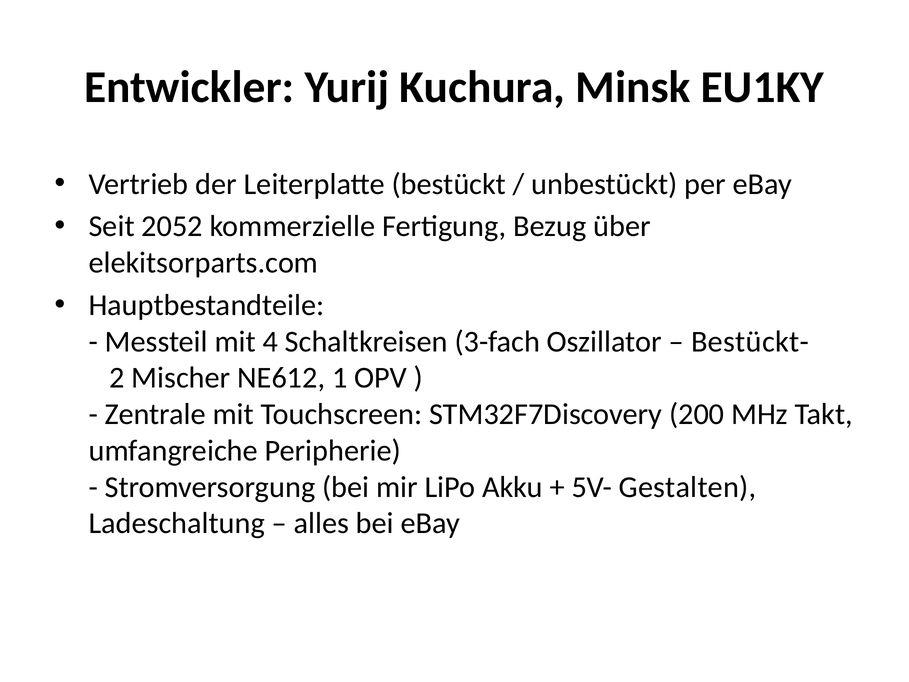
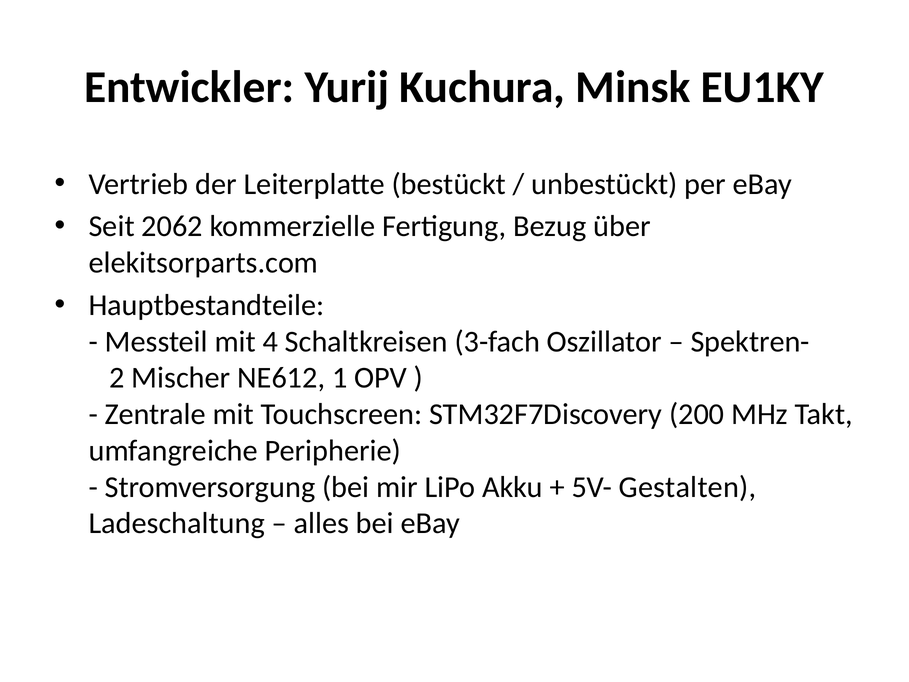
2052: 2052 -> 2062
Bestückt-: Bestückt- -> Spektren-
